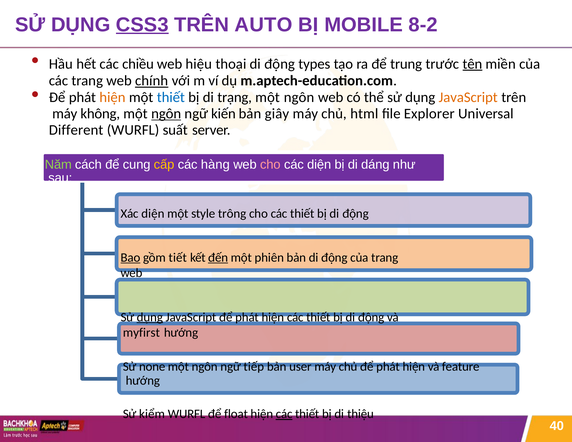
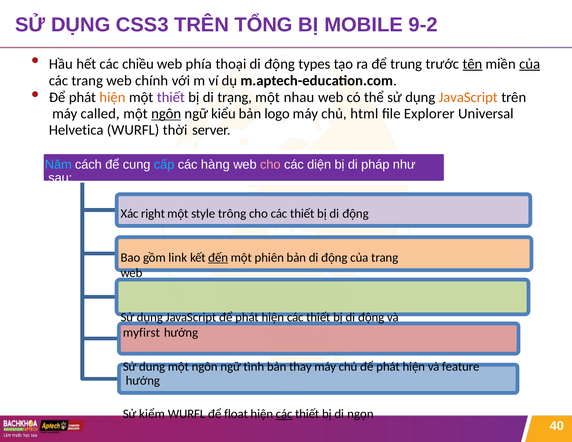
CSS3 underline: present -> none
AUTO: AUTO -> TỔNG
8-2: 8-2 -> 9-2
hiệu: hiệu -> phía
của at (530, 64) underline: none -> present
chính underline: present -> none
thiết at (171, 97) colour: blue -> purple
ngôn at (299, 97): ngôn -> nhau
không: không -> called
kiến: kiến -> kiểu
giây: giây -> logo
Different: Different -> Helvetica
suất: suất -> thời
Năm colour: light green -> light blue
cấp colour: yellow -> light blue
dáng: dáng -> pháp
Xác diện: diện -> right
Bao underline: present -> none
tiết: tiết -> link
dụng at (150, 317) underline: present -> none
none: none -> dung
tiếp: tiếp -> tình
user: user -> thay
thiệu: thiệu -> ngọn
